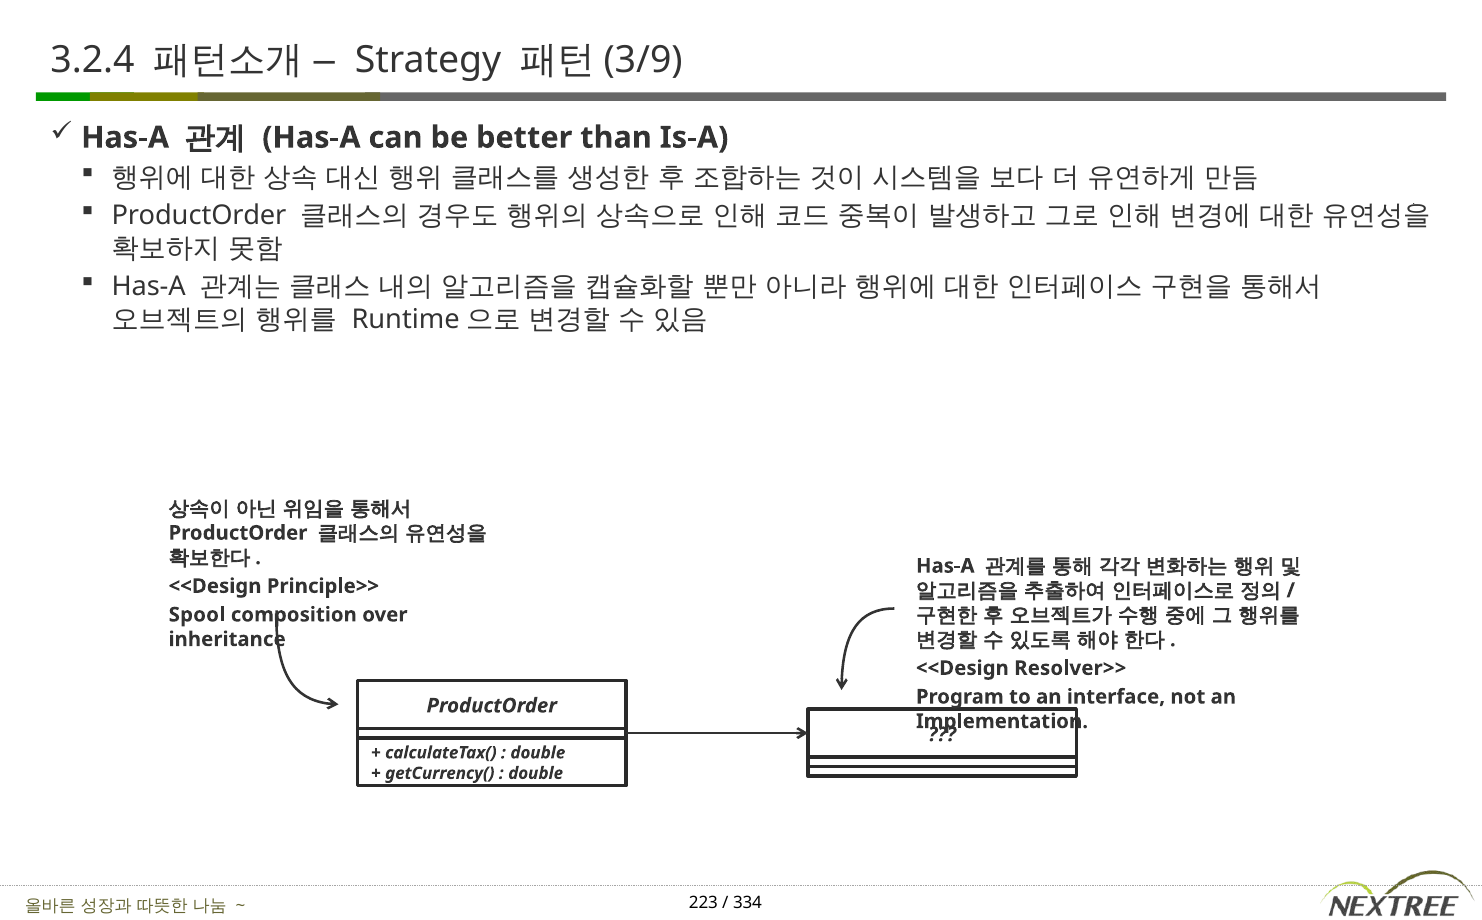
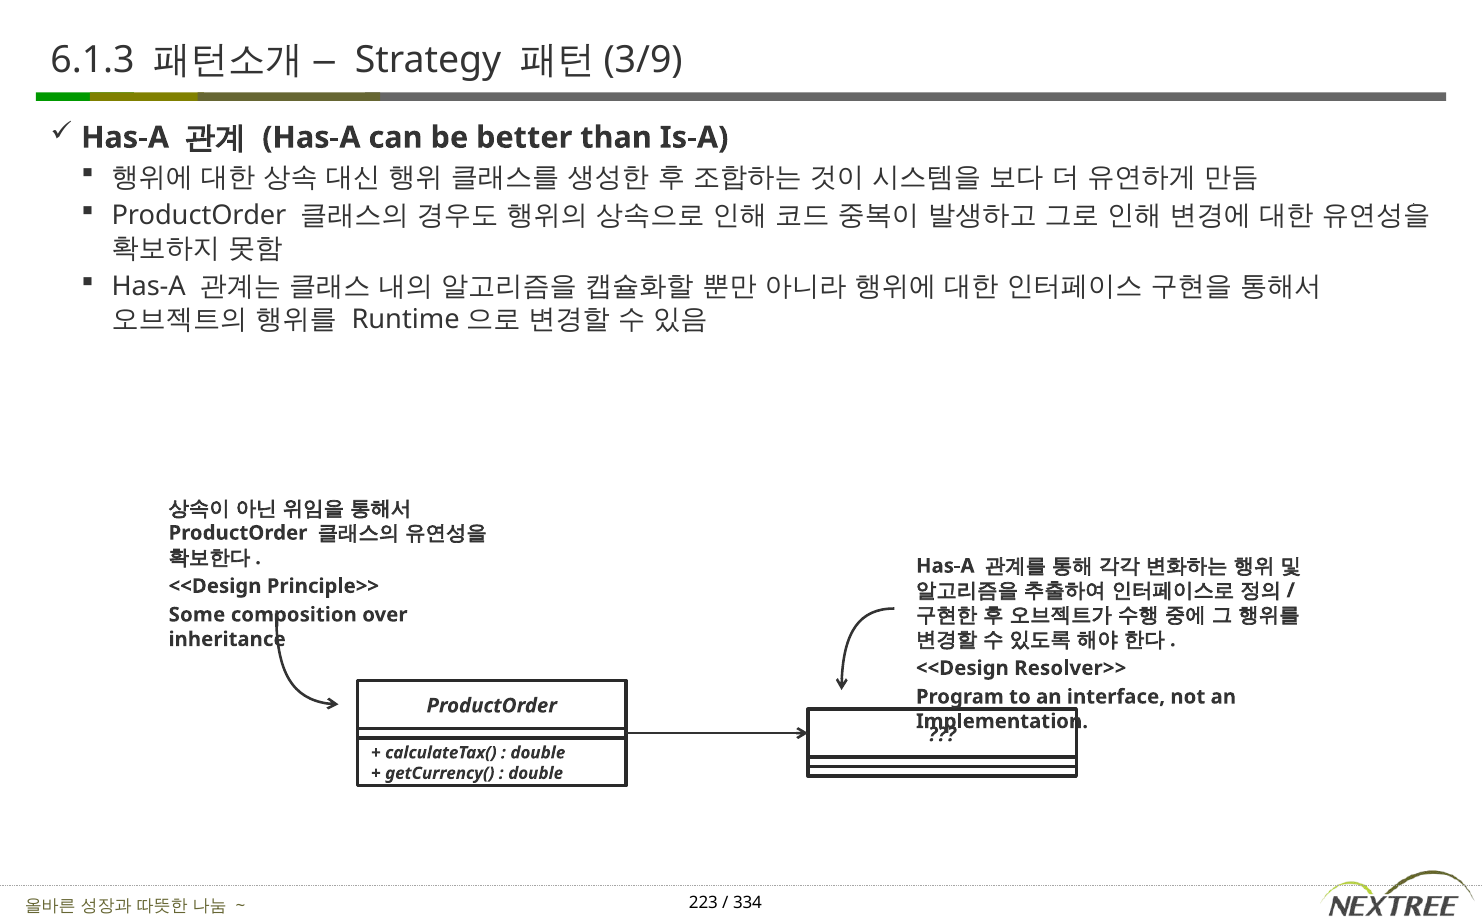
3.2.4: 3.2.4 -> 6.1.3
Spool: Spool -> Some
